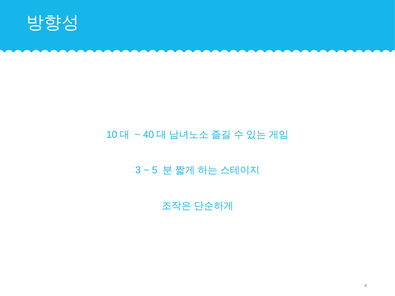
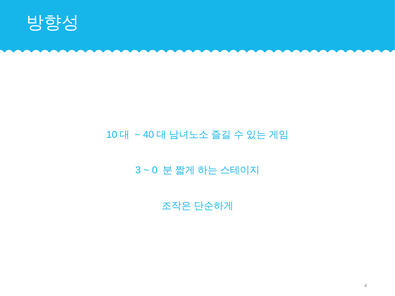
5: 5 -> 0
